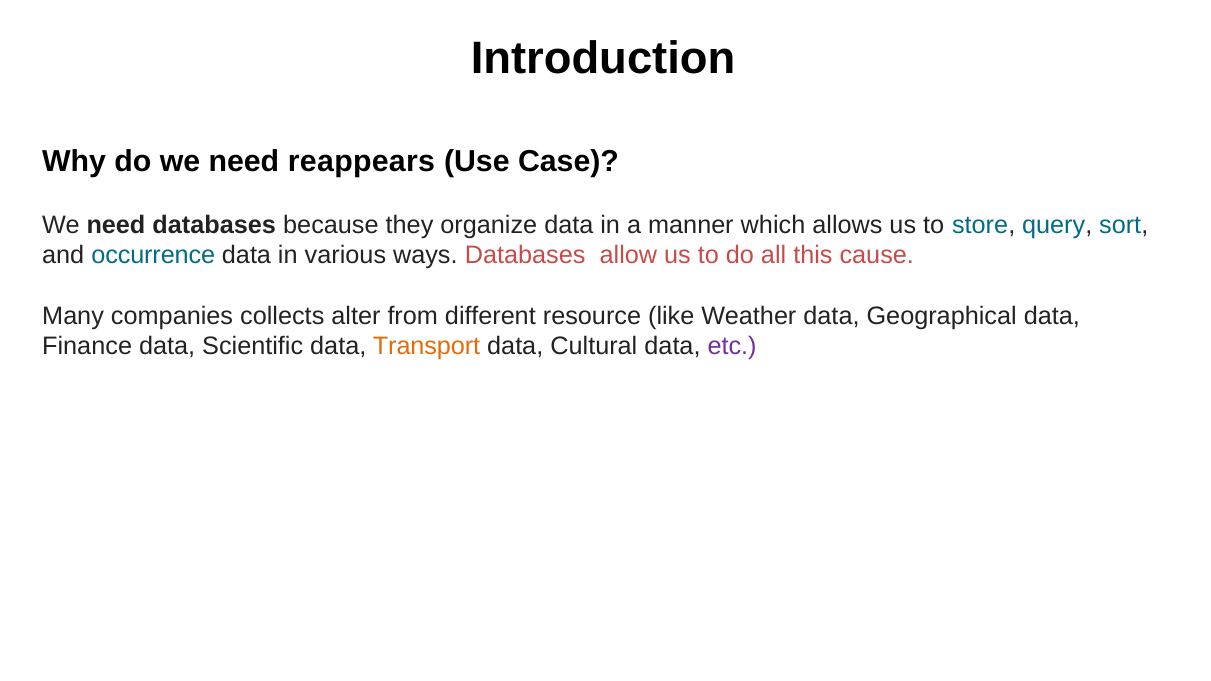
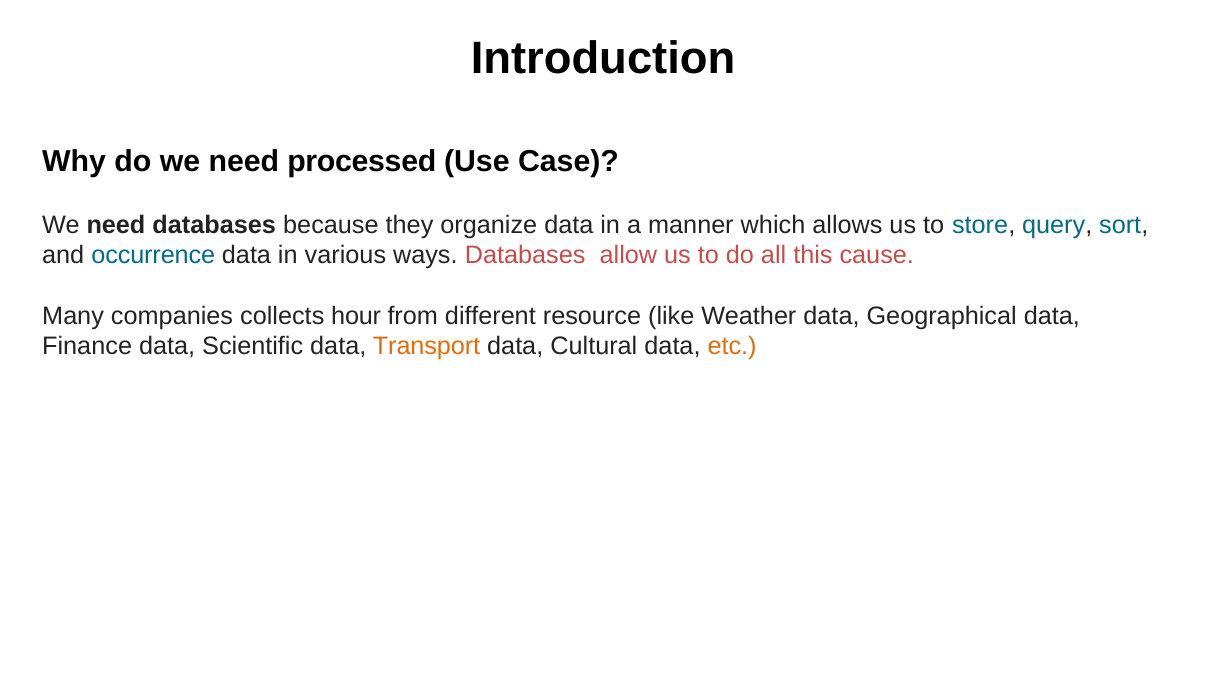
reappears: reappears -> processed
alter: alter -> hour
etc colour: purple -> orange
